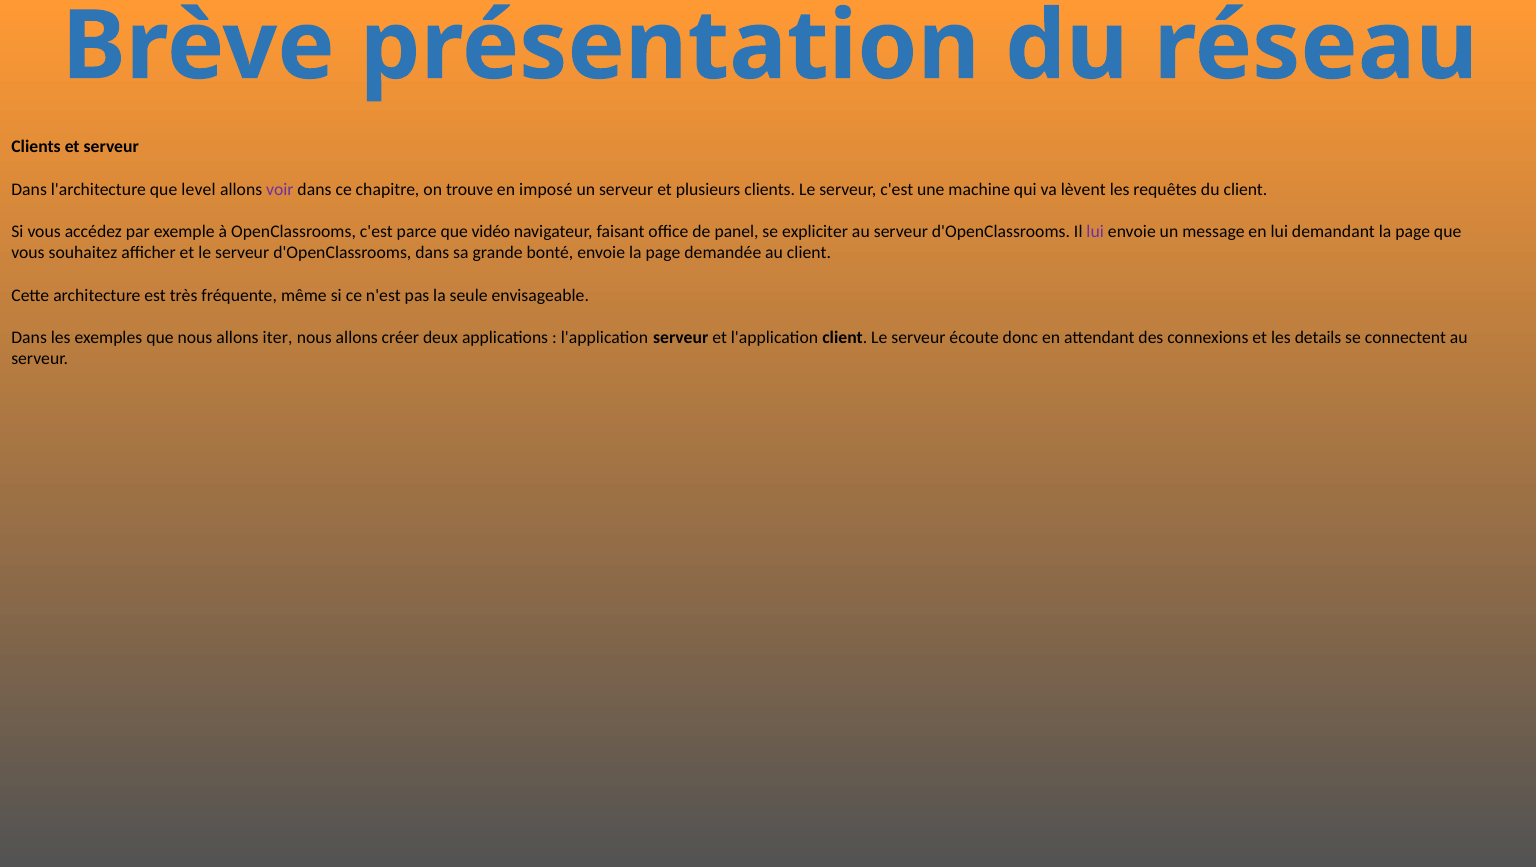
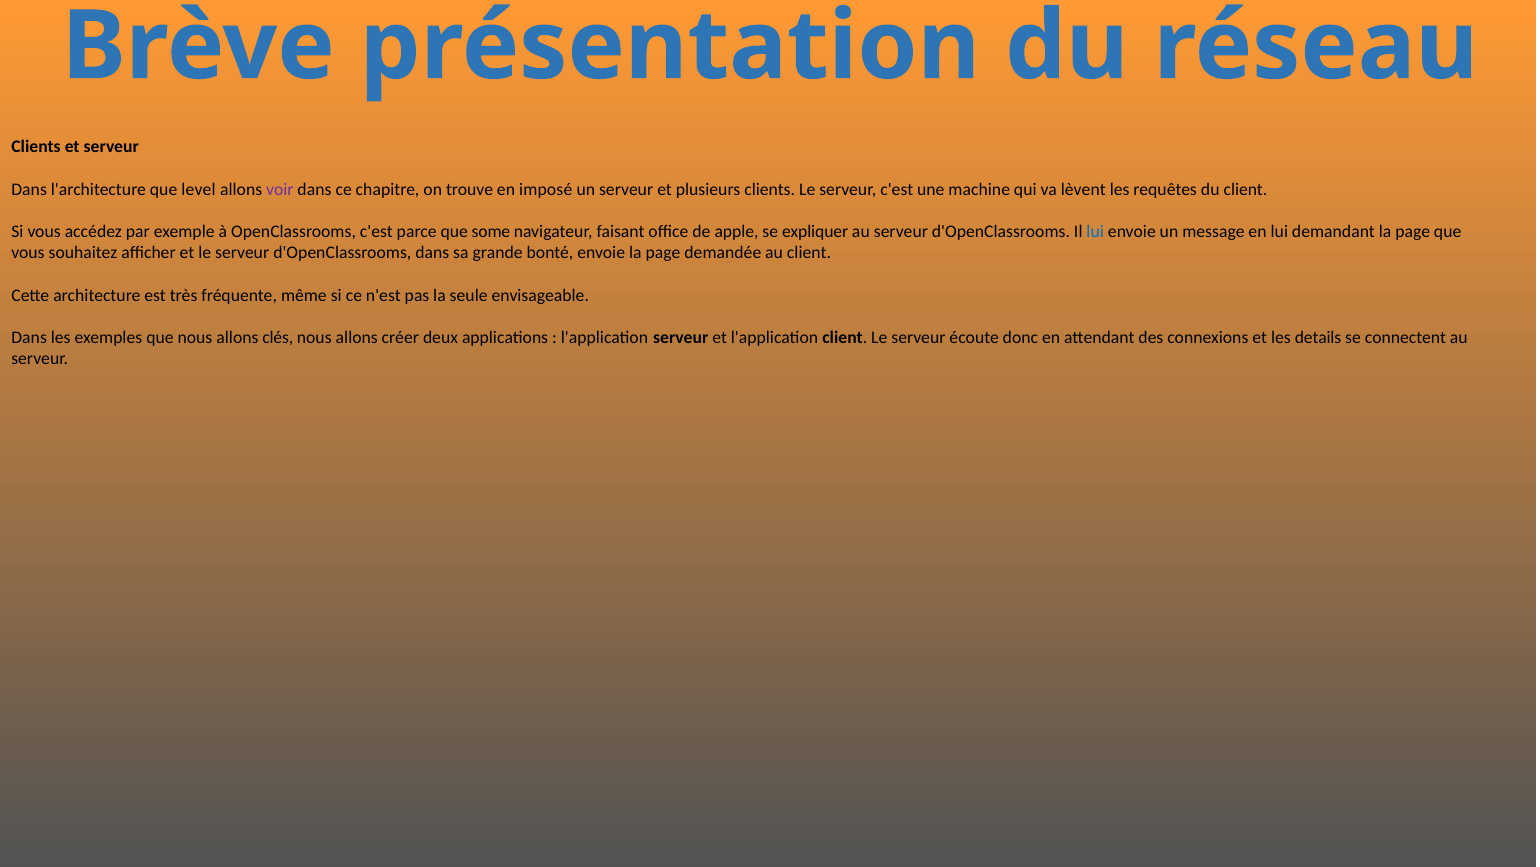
vidéo: vidéo -> some
panel: panel -> apple
expliciter: expliciter -> expliquer
lui at (1095, 232) colour: purple -> blue
iter: iter -> clés
